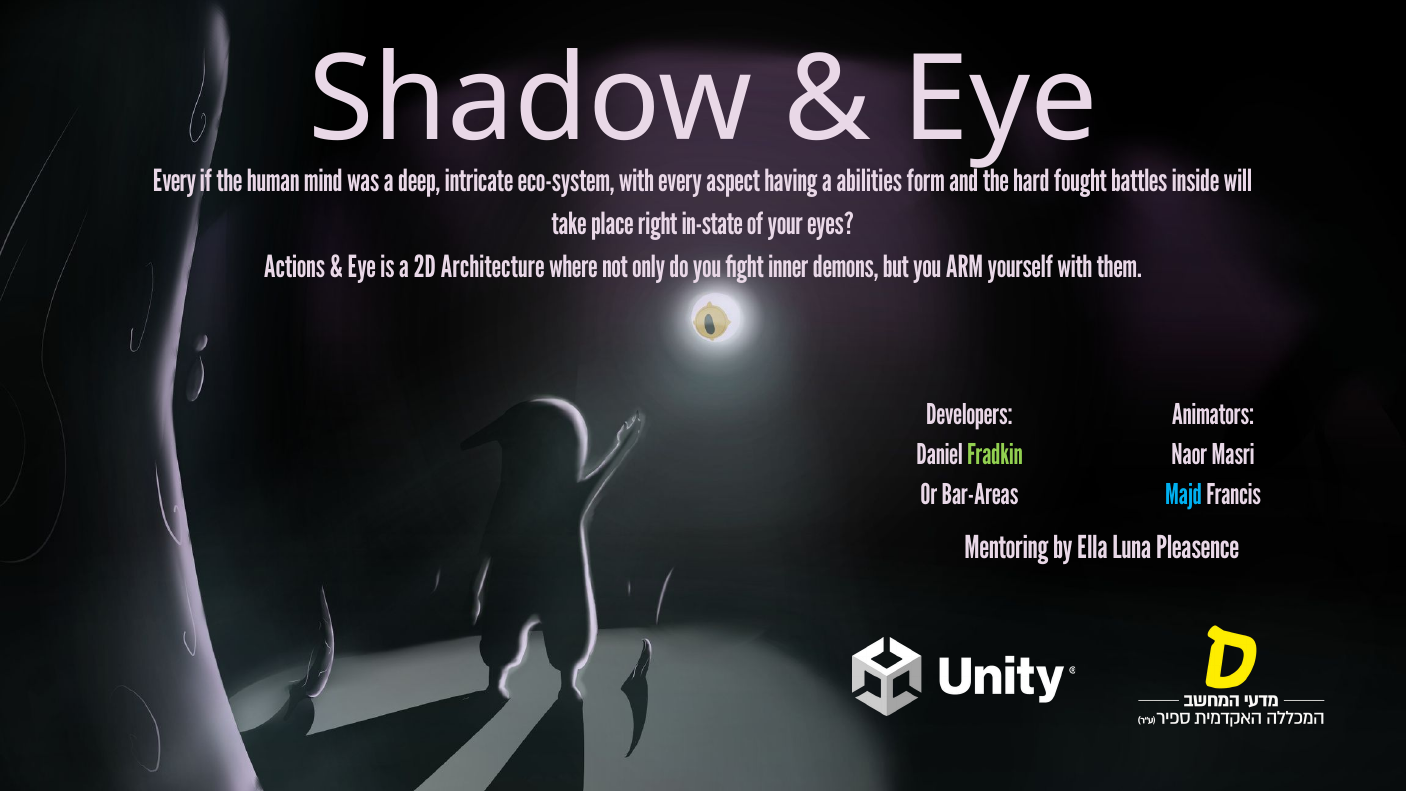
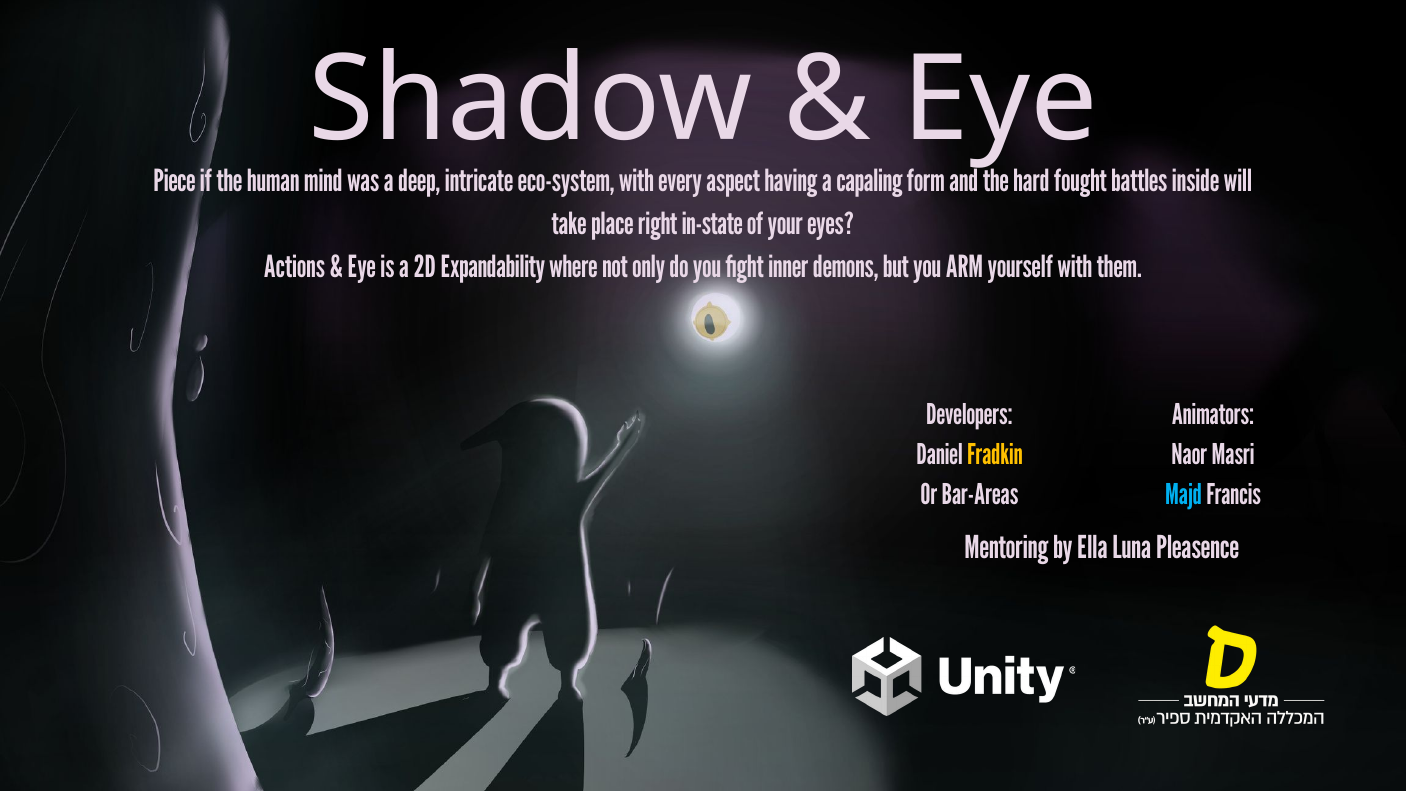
Every at (174, 182): Every -> Piece
abilities: abilities -> capaling
Architecture: Architecture -> Expandability
Fradkin colour: light green -> yellow
